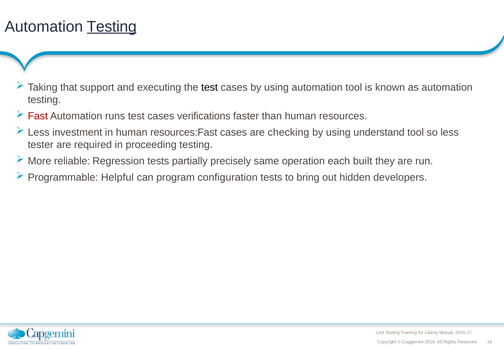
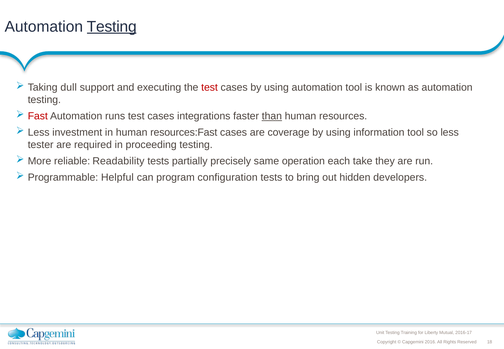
that: that -> dull
test at (210, 87) colour: black -> red
verifications: verifications -> integrations
than underline: none -> present
checking: checking -> coverage
understand: understand -> information
Regression: Regression -> Readability
built: built -> take
